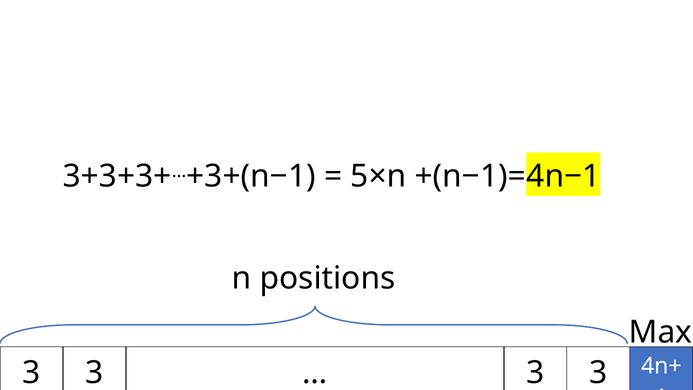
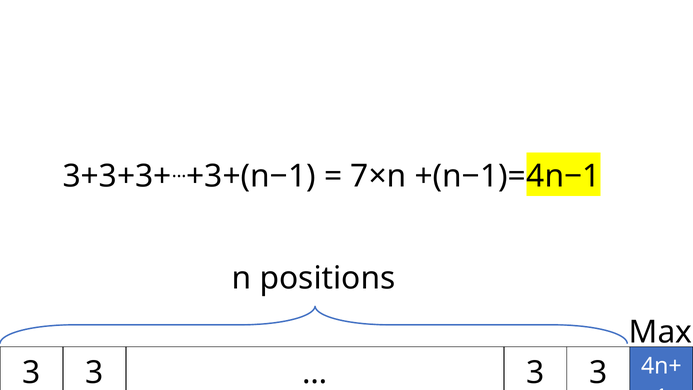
5×n: 5×n -> 7×n
